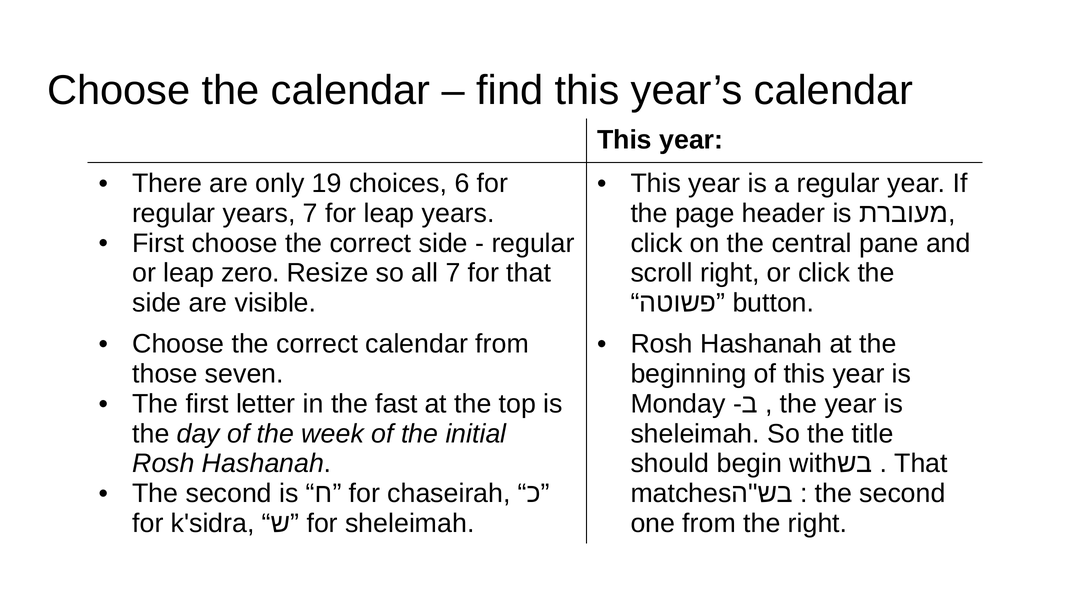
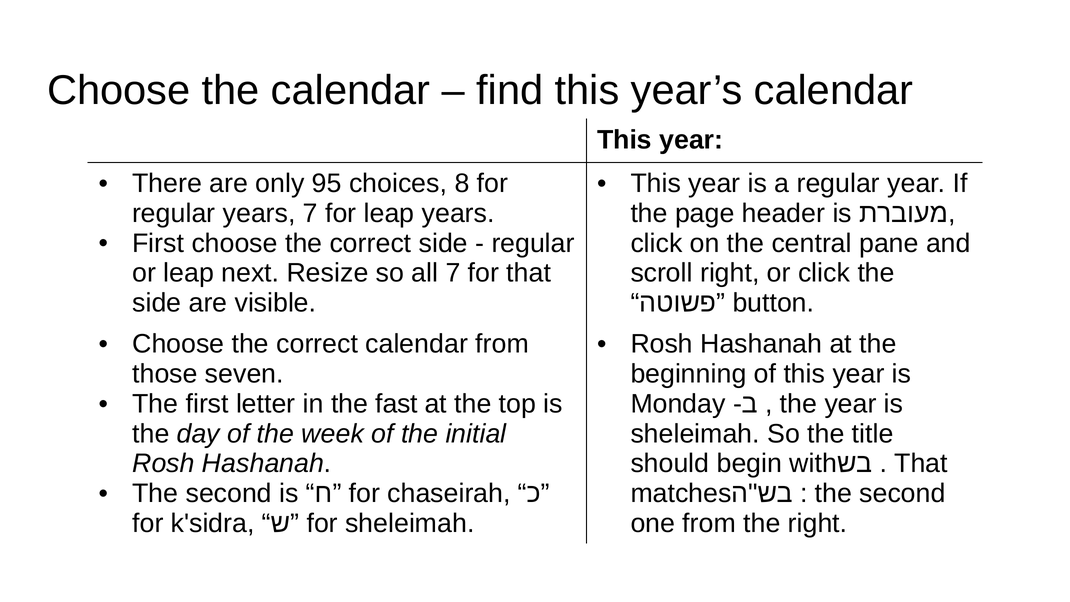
19: 19 -> 95
6: 6 -> 8
zero: zero -> next
